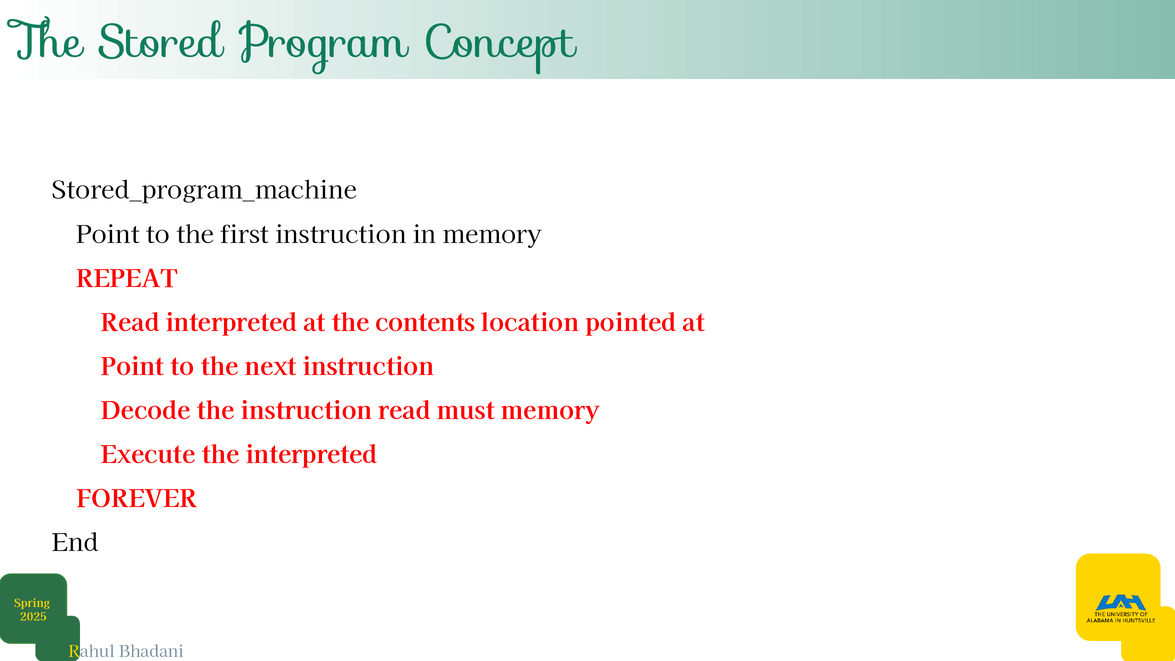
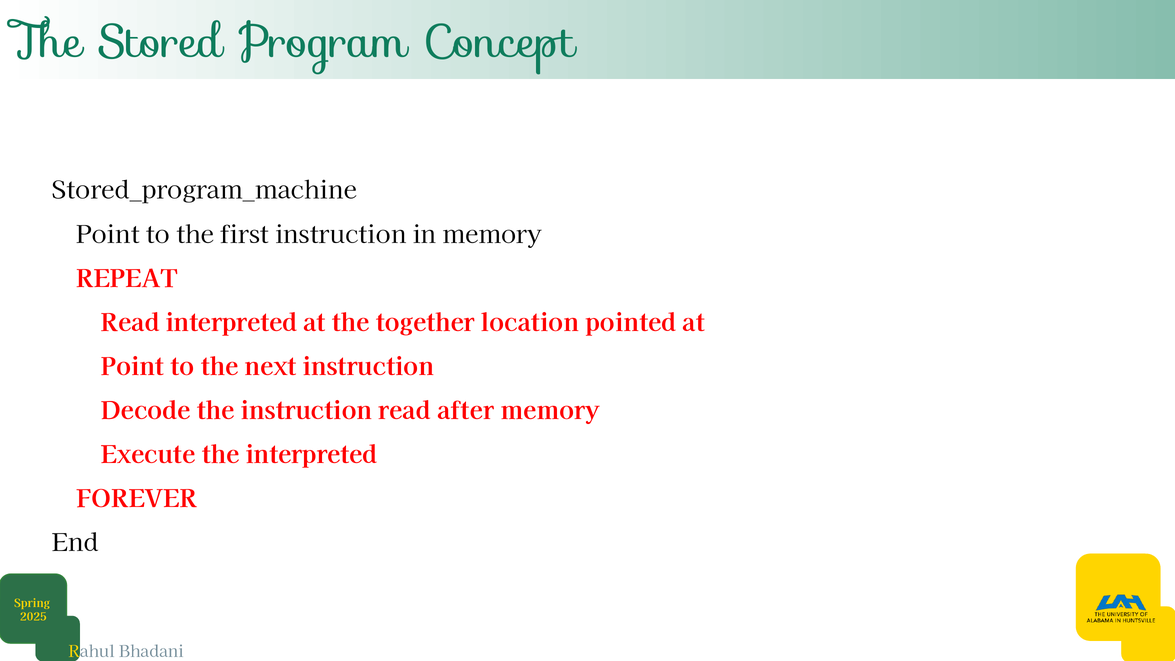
contents: contents -> together
must: must -> after
